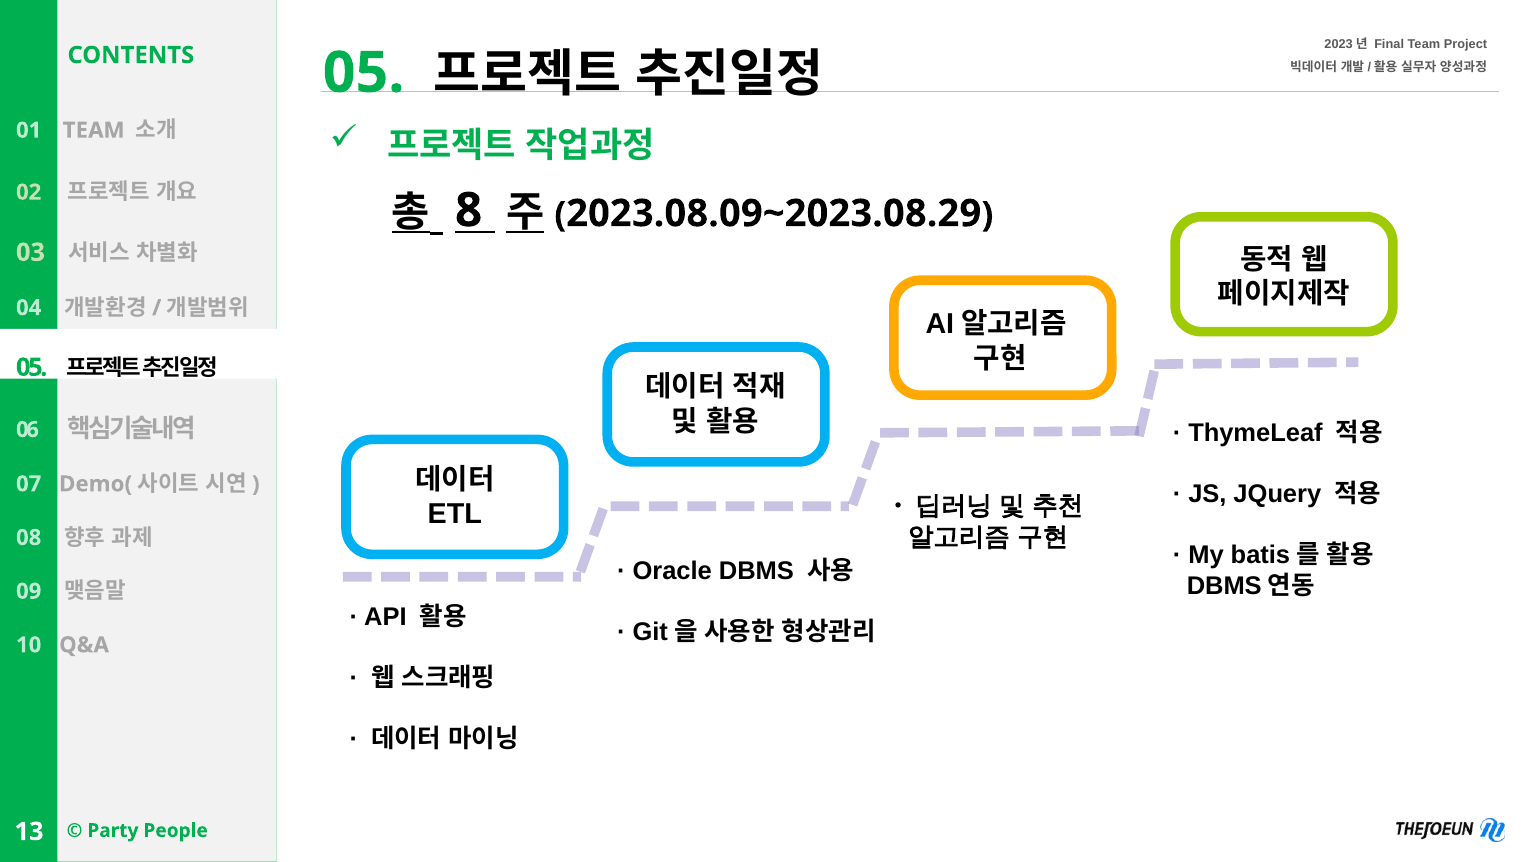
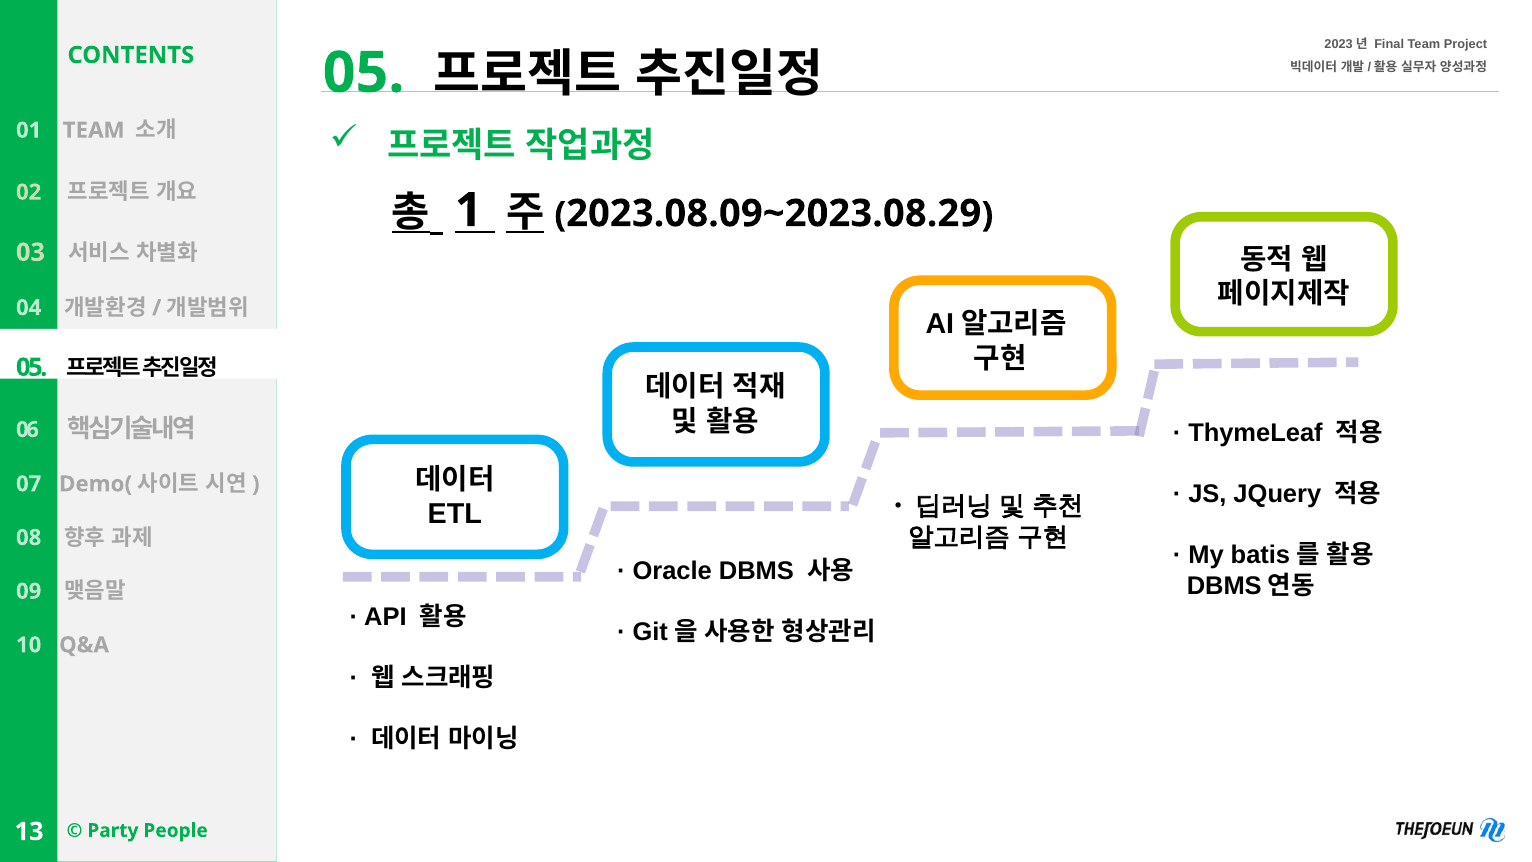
8: 8 -> 1
